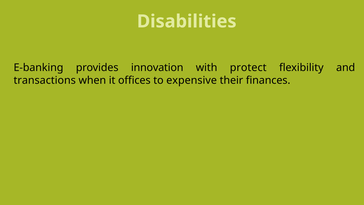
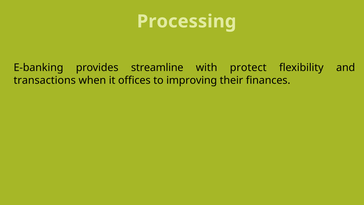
Disabilities: Disabilities -> Processing
innovation: innovation -> streamline
expensive: expensive -> improving
